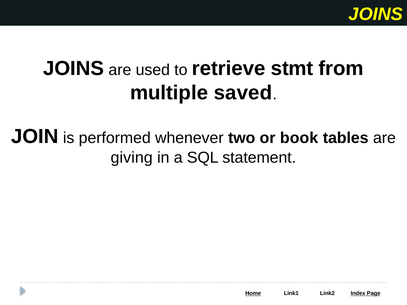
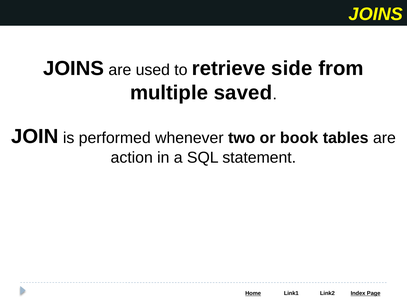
stmt: stmt -> side
giving: giving -> action
